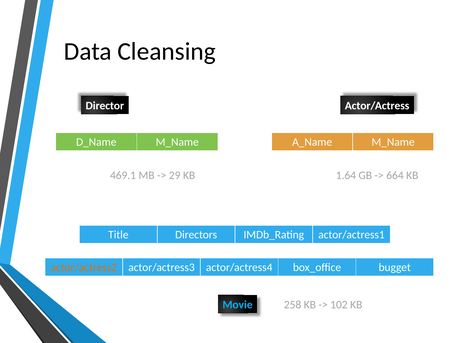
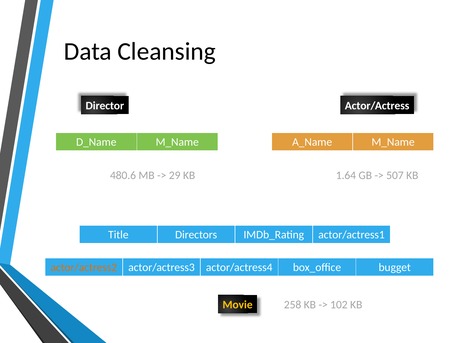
469.1: 469.1 -> 480.6
664: 664 -> 507
Movie colour: light blue -> yellow
